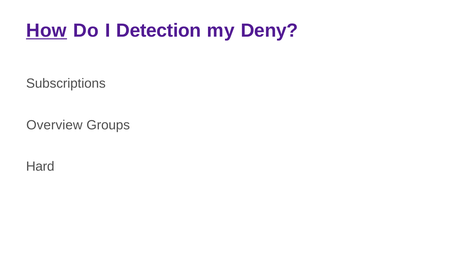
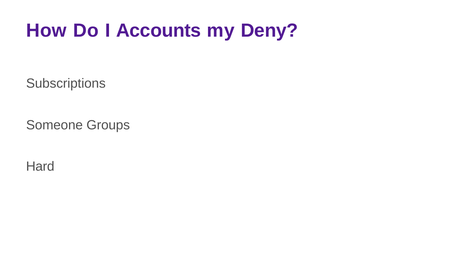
How underline: present -> none
Detection: Detection -> Accounts
Overview: Overview -> Someone
